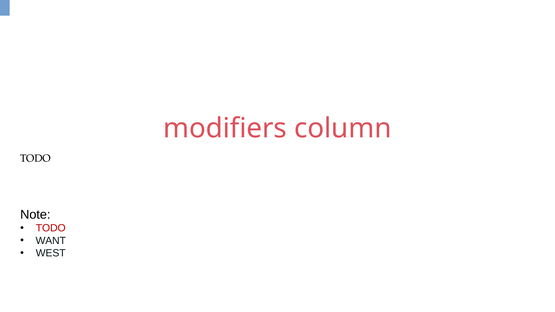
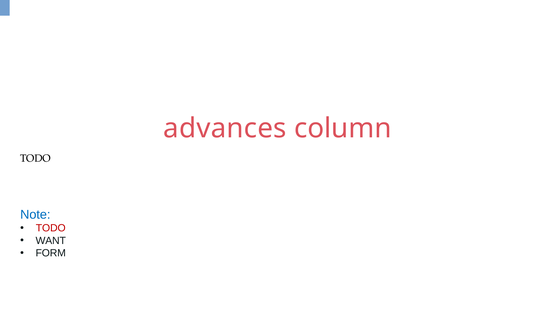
modifiers: modifiers -> advances
Note colour: black -> blue
WEST: WEST -> FORM
